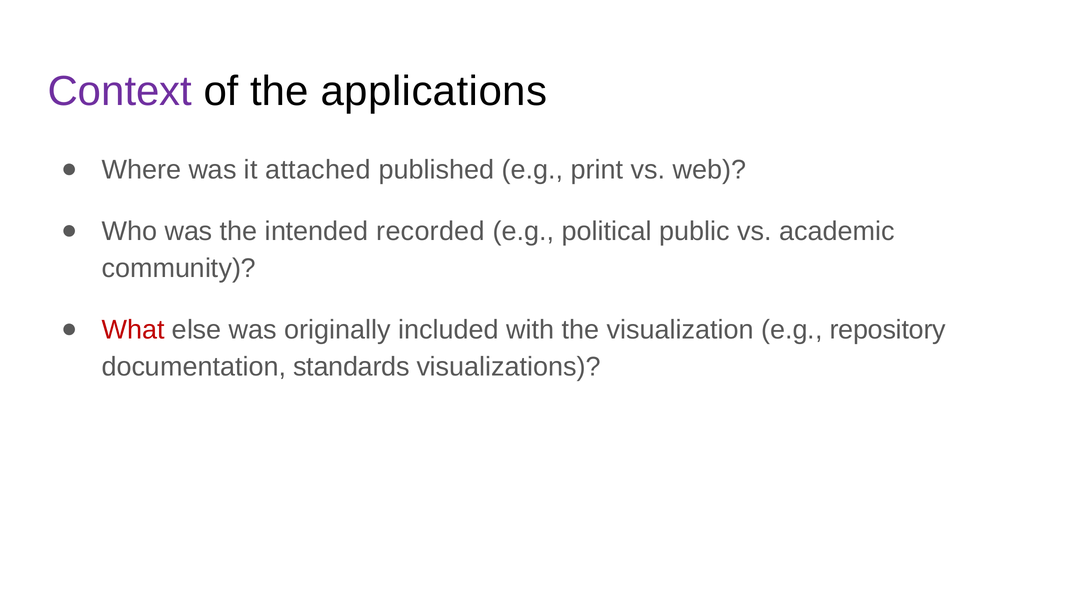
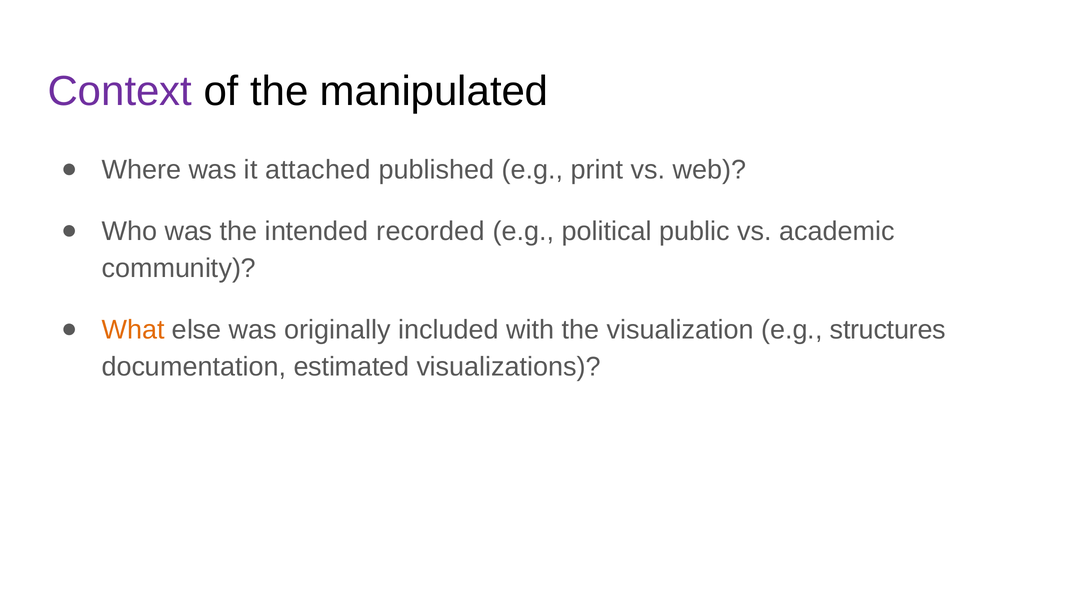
applications: applications -> manipulated
What colour: red -> orange
repository: repository -> structures
standards: standards -> estimated
